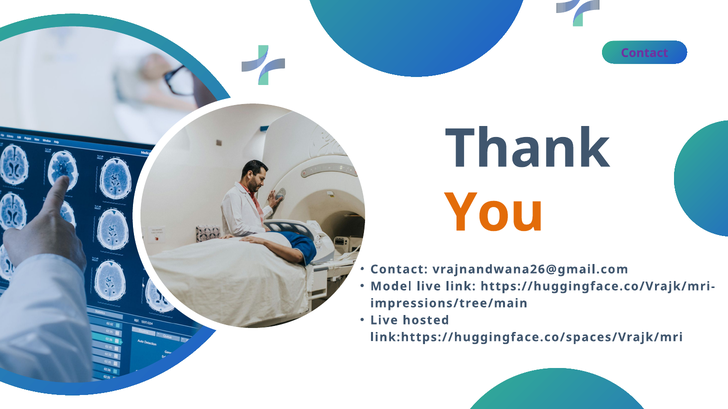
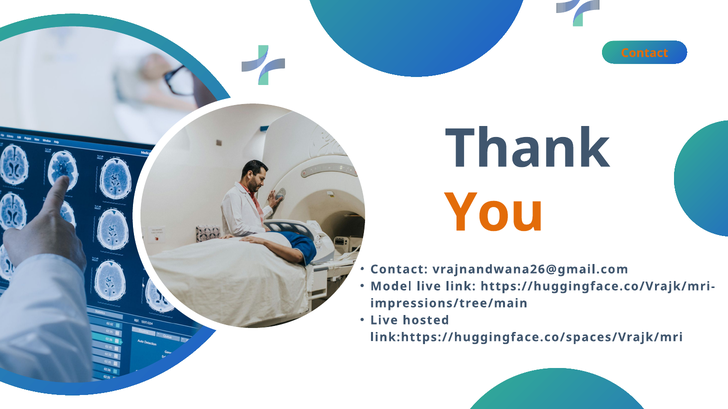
Contact at (645, 53) colour: purple -> orange
